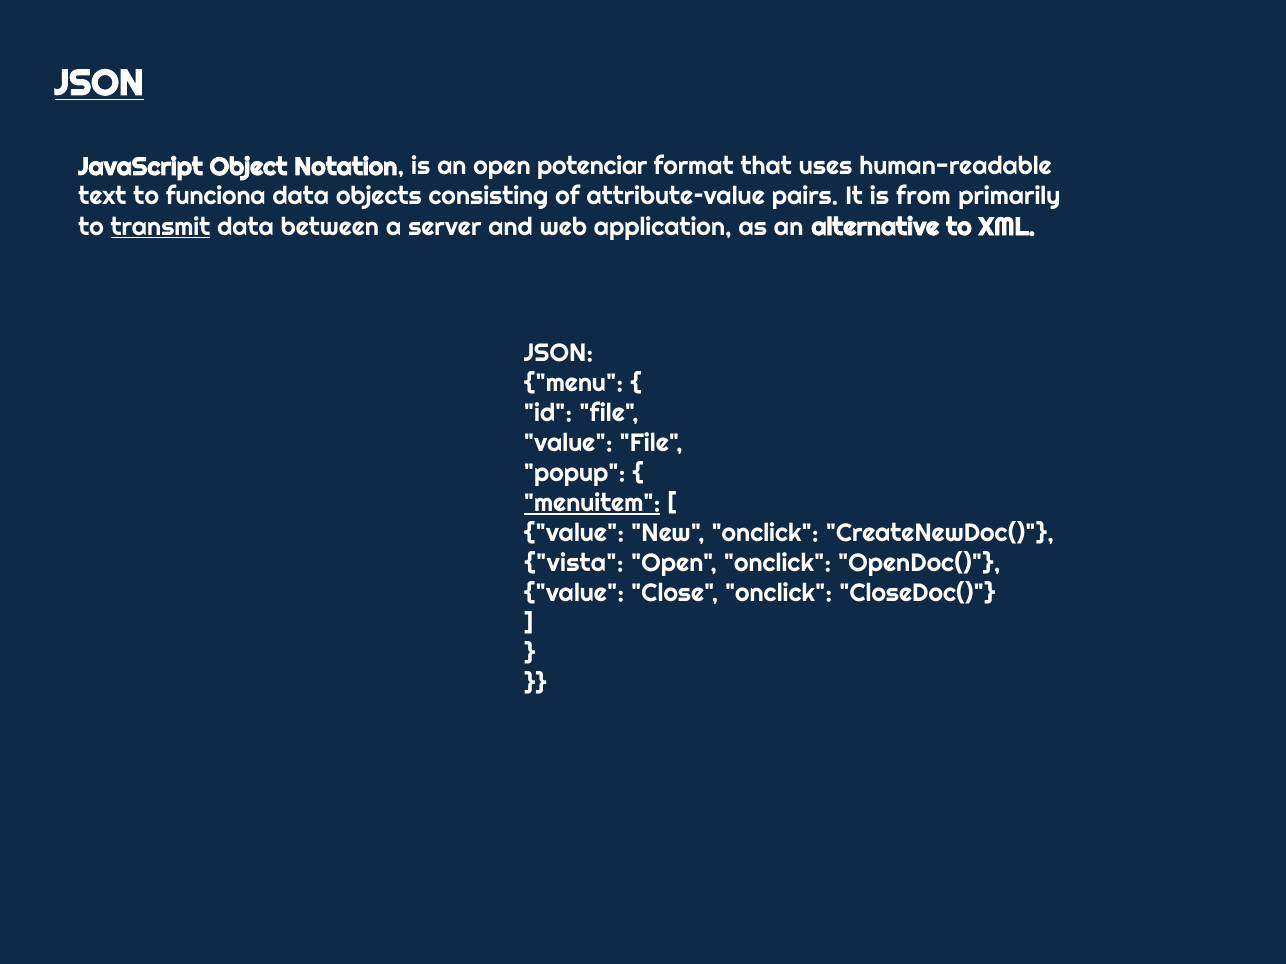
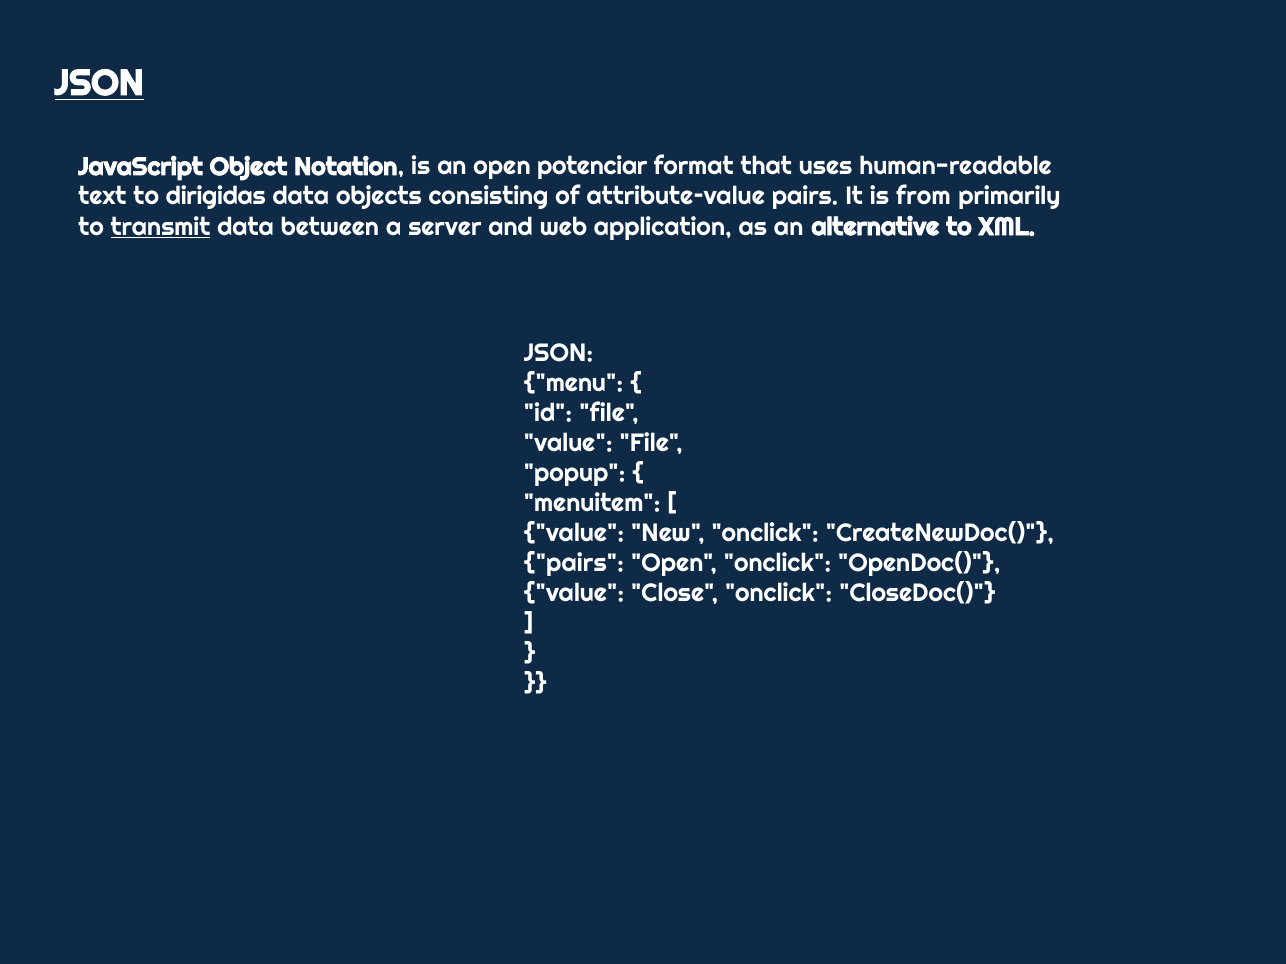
funciona: funciona -> dirigidas
menuitem underline: present -> none
vista at (574, 564): vista -> pairs
